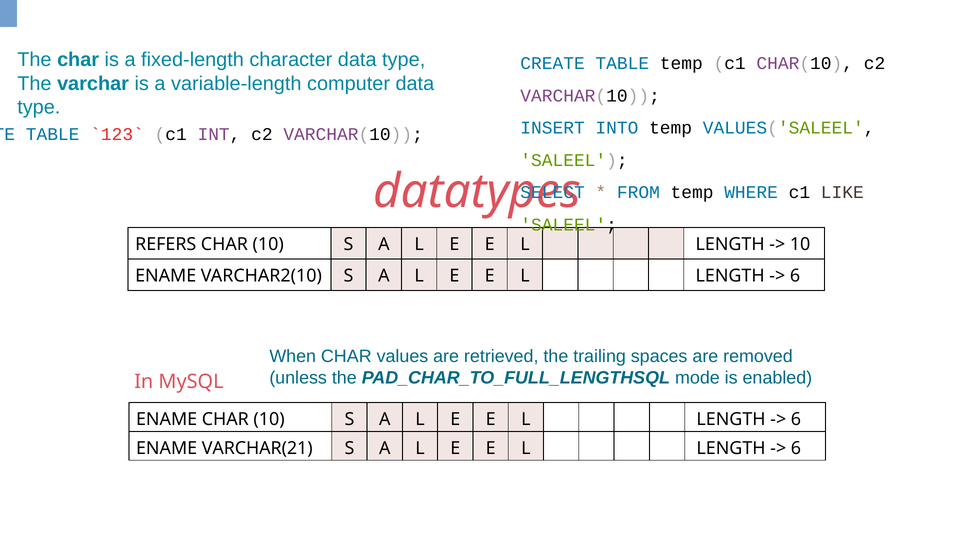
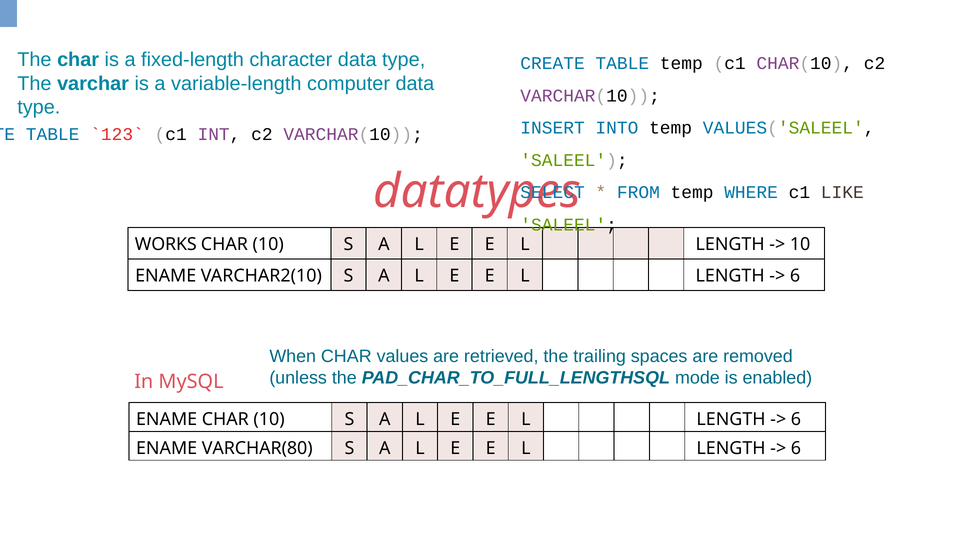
REFERS: REFERS -> WORKS
VARCHAR(21: VARCHAR(21 -> VARCHAR(80
